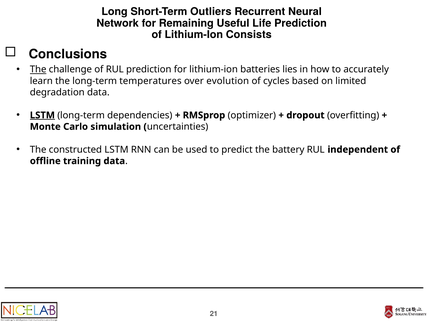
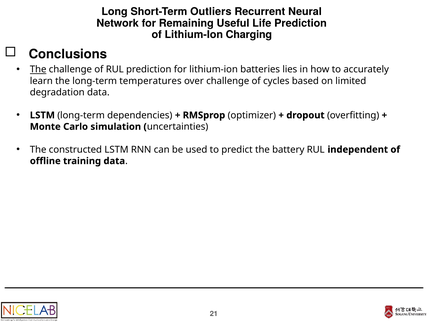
Consists: Consists -> Charging
over evolution: evolution -> challenge
LSTM at (42, 115) underline: present -> none
